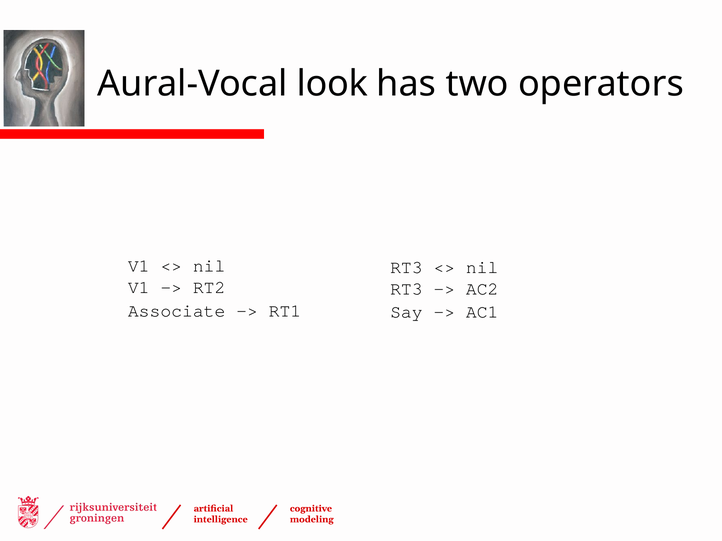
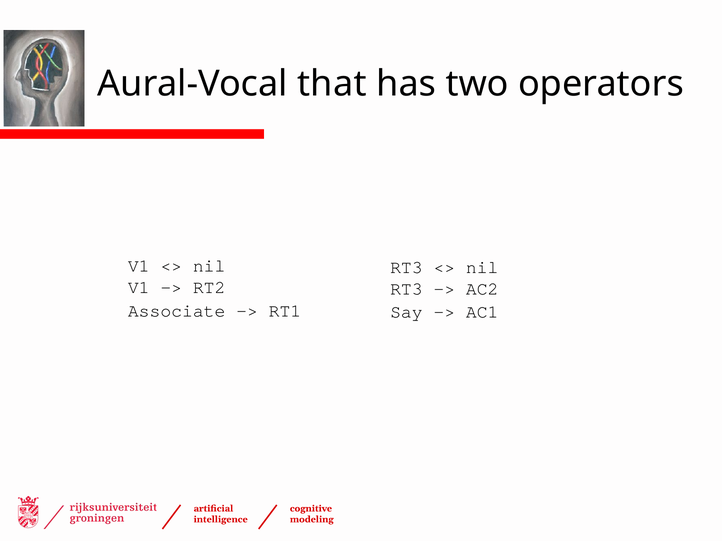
look: look -> that
